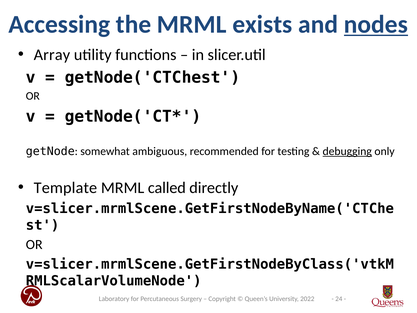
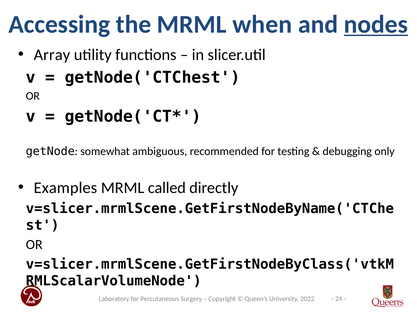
exists: exists -> when
debugging underline: present -> none
Template: Template -> Examples
